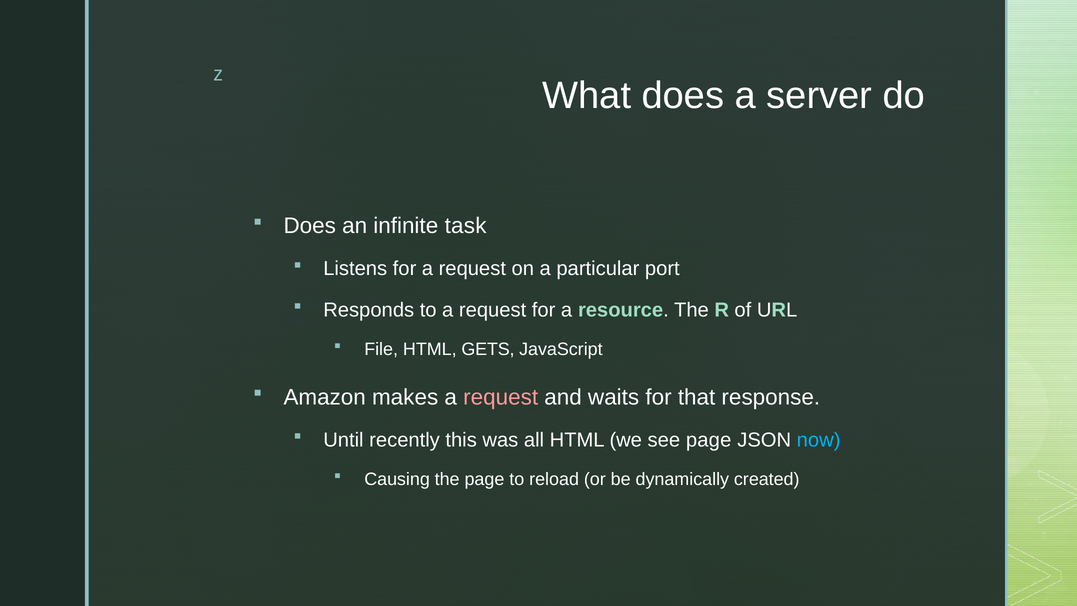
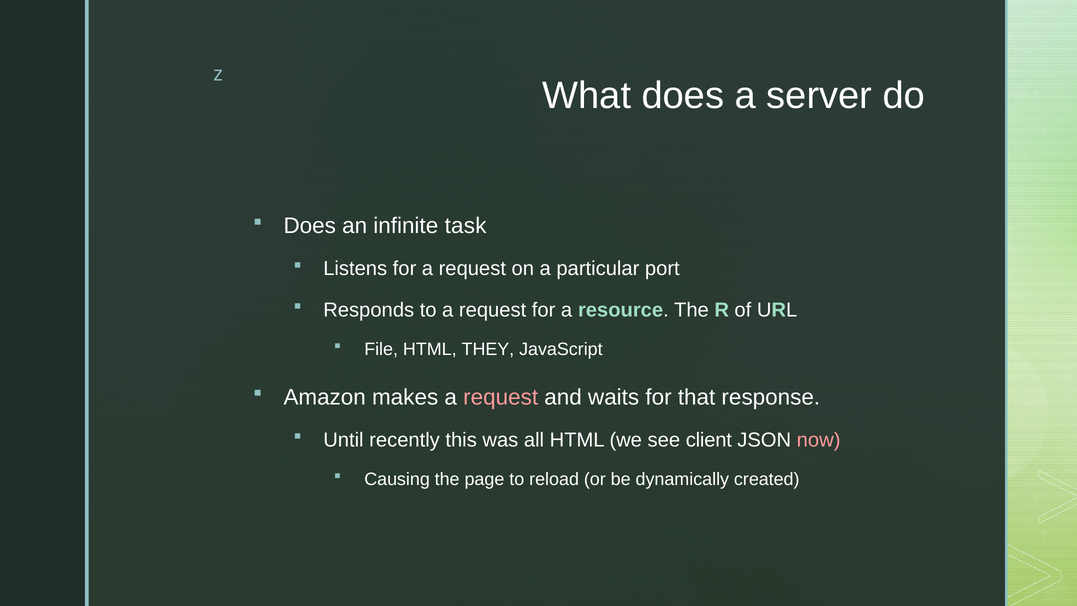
GETS: GETS -> THEY
see page: page -> client
now colour: light blue -> pink
